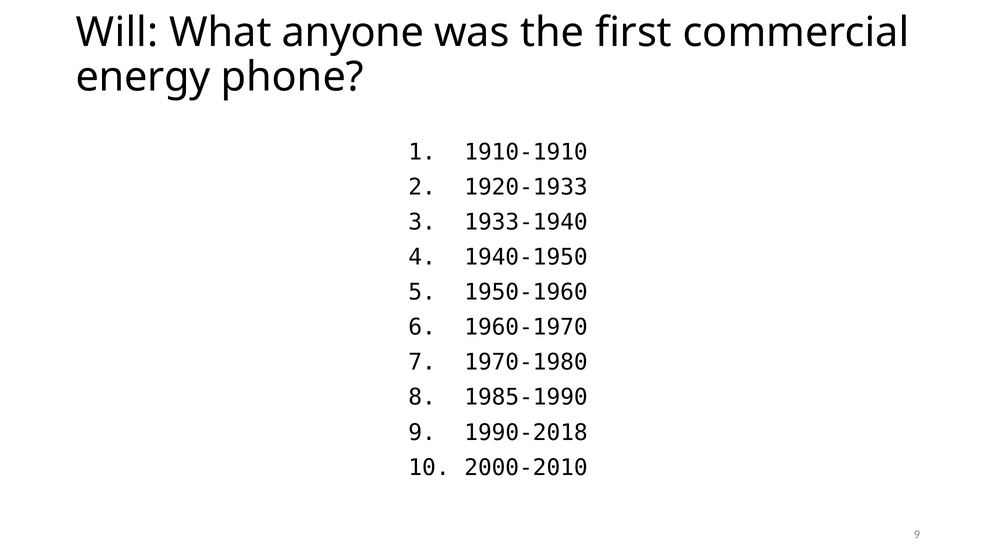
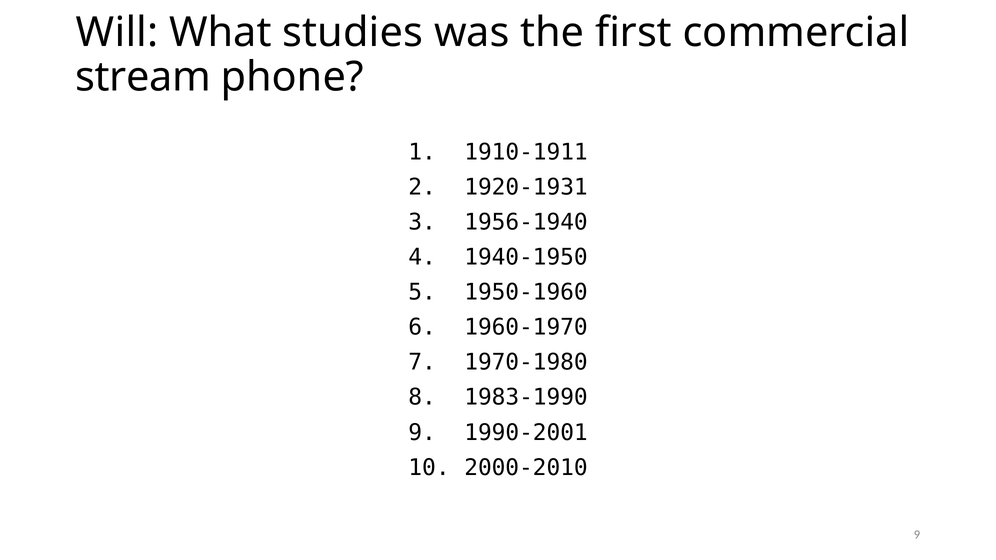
anyone: anyone -> studies
energy: energy -> stream
1910-1910: 1910-1910 -> 1910-1911
1920-1933: 1920-1933 -> 1920-1931
1933-1940: 1933-1940 -> 1956-1940
1985-1990: 1985-1990 -> 1983-1990
1990-2018: 1990-2018 -> 1990-2001
